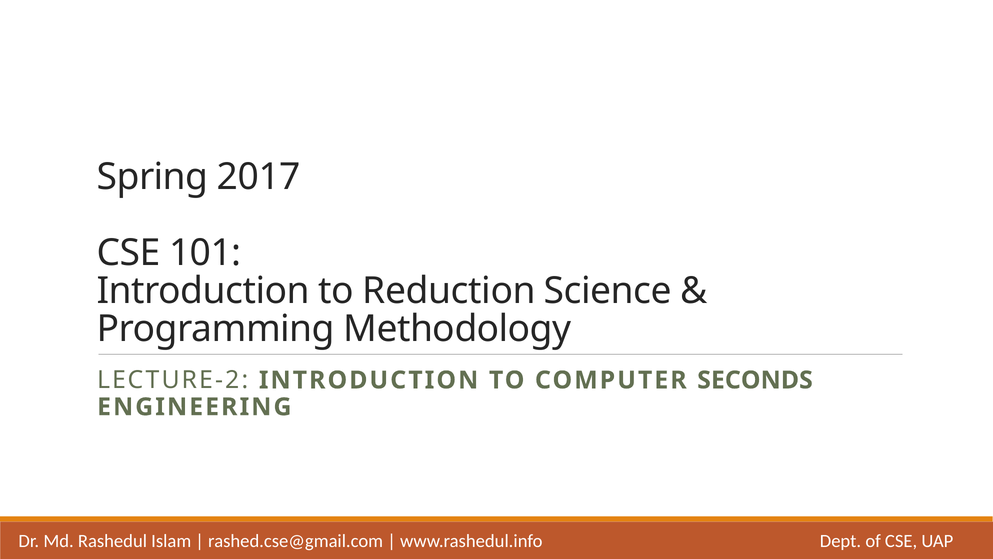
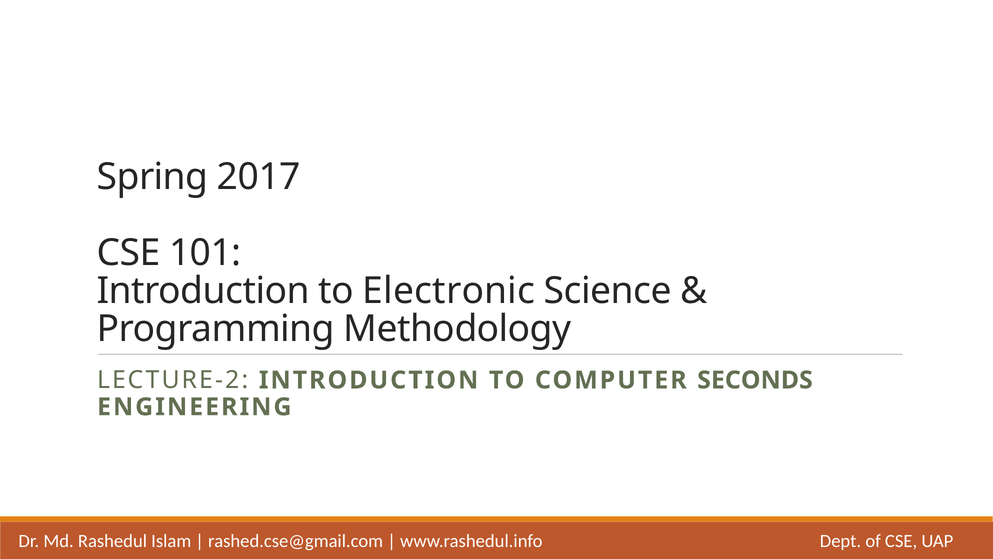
Reduction: Reduction -> Electronic
